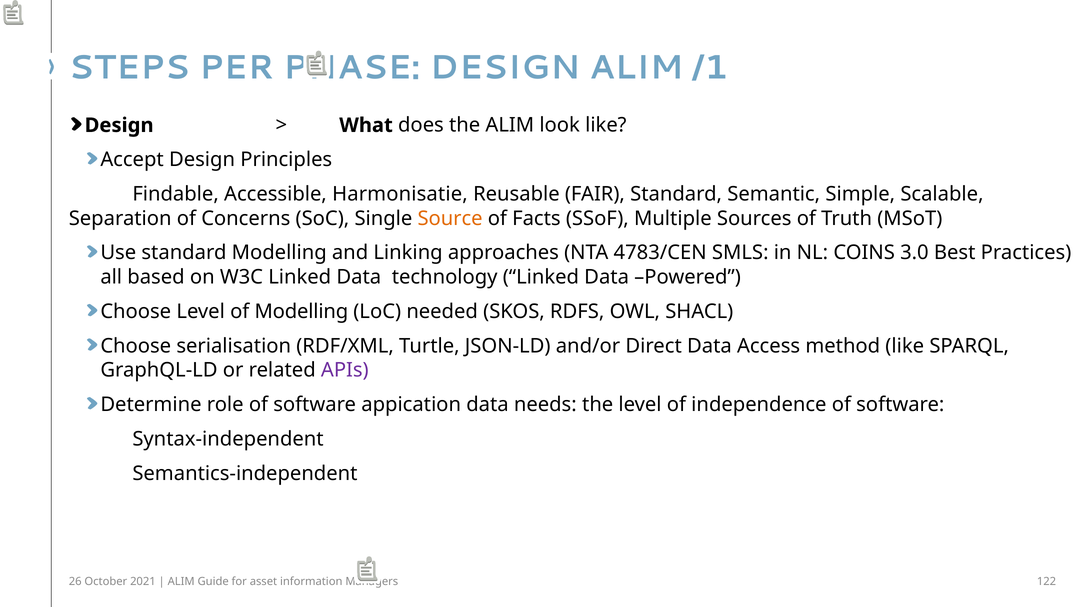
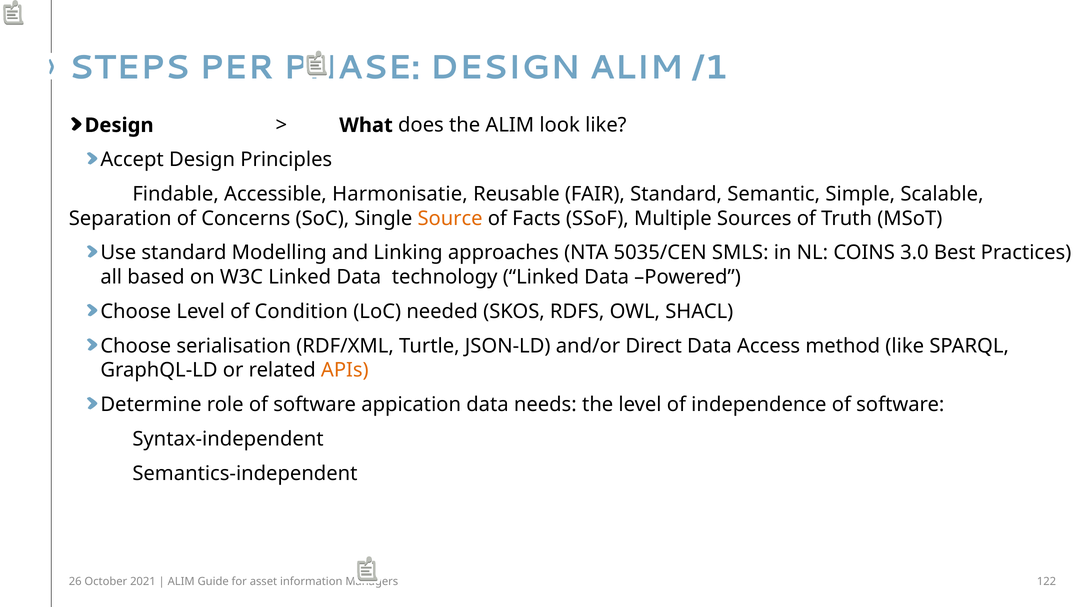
4783/CEN: 4783/CEN -> 5035/CEN
of Modelling: Modelling -> Condition
APIs colour: purple -> orange
